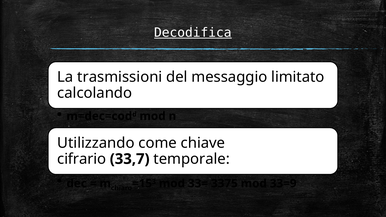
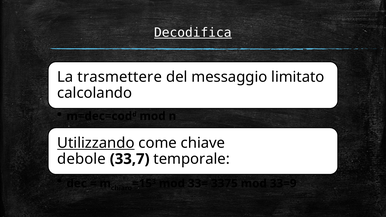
trasmissioni: trasmissioni -> trasmettere
Utilizzando underline: none -> present
cifrario: cifrario -> debole
